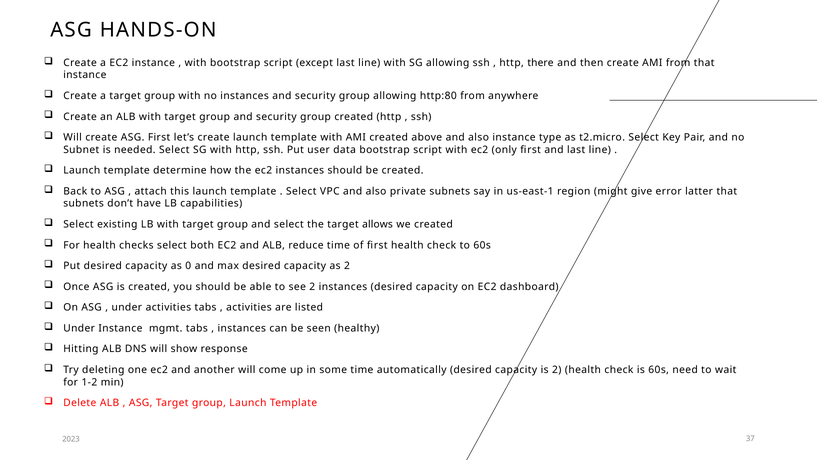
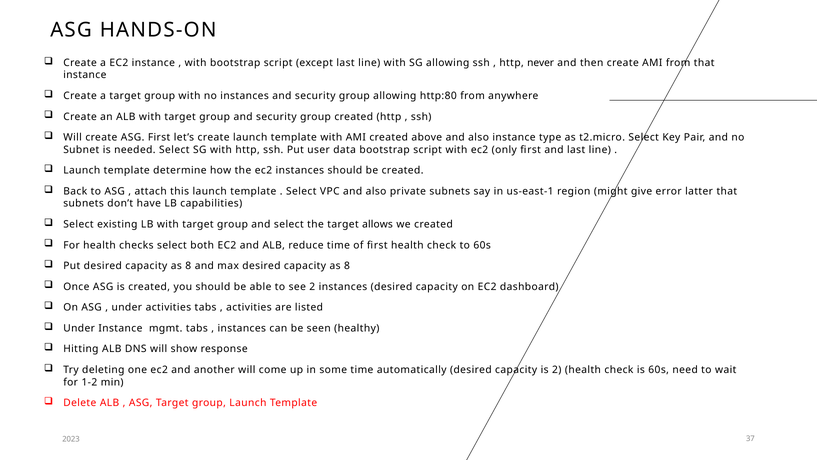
there: there -> never
0 at (188, 266): 0 -> 8
2 at (347, 266): 2 -> 8
